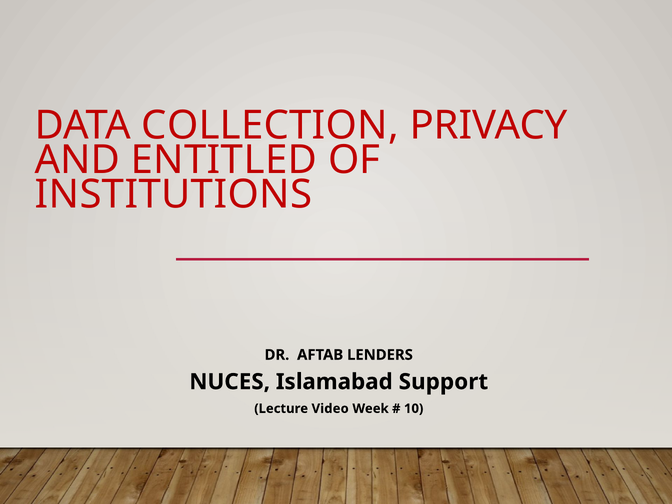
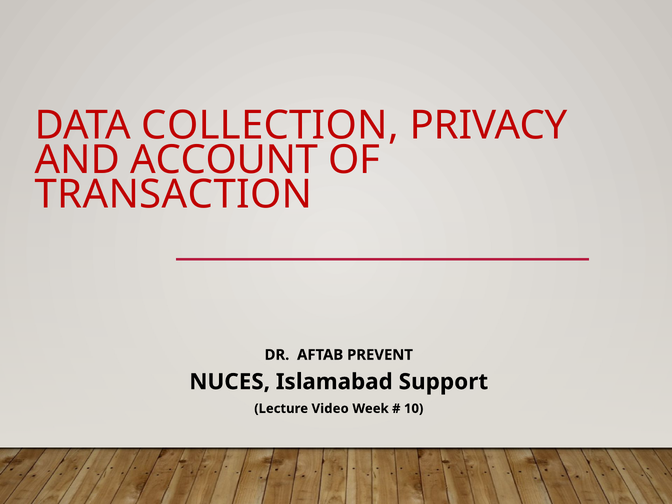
ENTITLED: ENTITLED -> ACCOUNT
INSTITUTIONS: INSTITUTIONS -> TRANSACTION
LENDERS: LENDERS -> PREVENT
